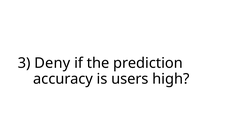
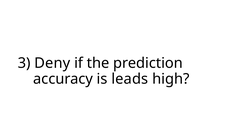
users: users -> leads
